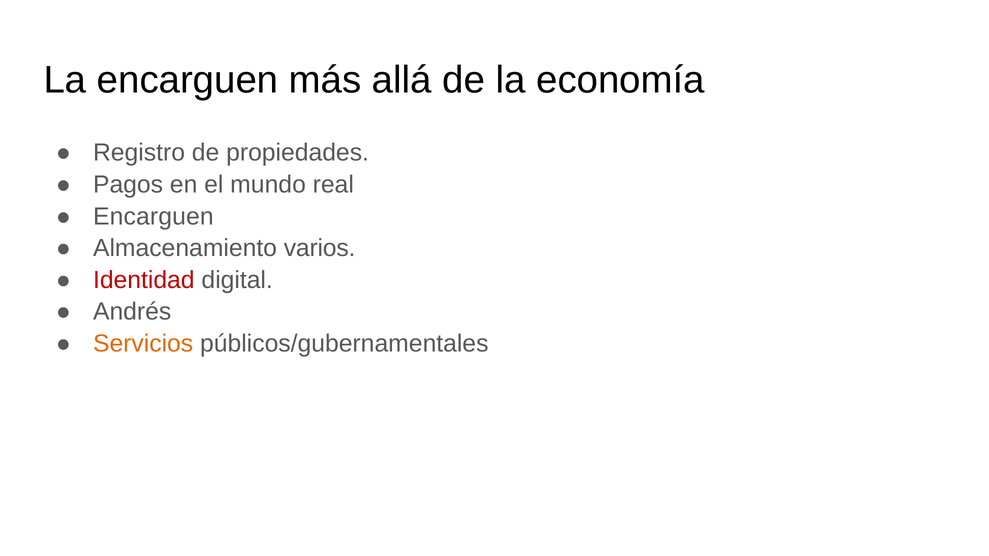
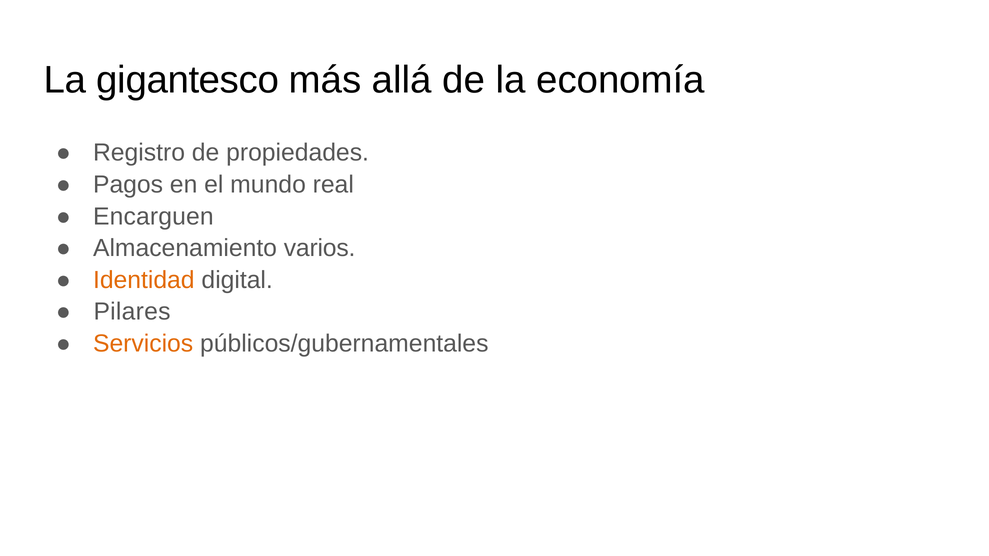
La encarguen: encarguen -> gigantesco
Identidad colour: red -> orange
Andrés: Andrés -> Pilares
